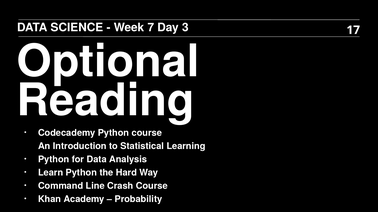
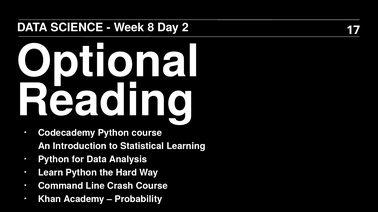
7: 7 -> 8
3: 3 -> 2
